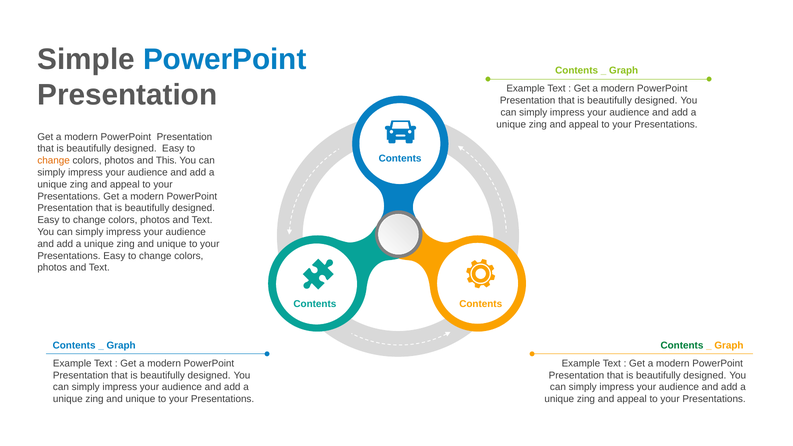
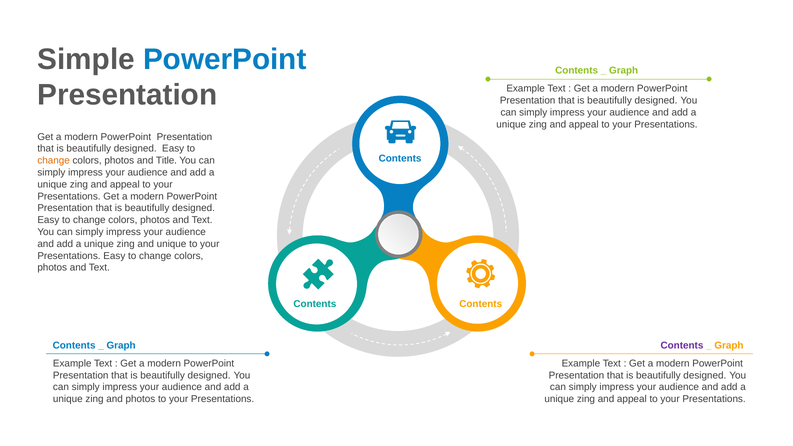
This: This -> Title
Contents at (682, 345) colour: green -> purple
unique at (140, 399): unique -> photos
